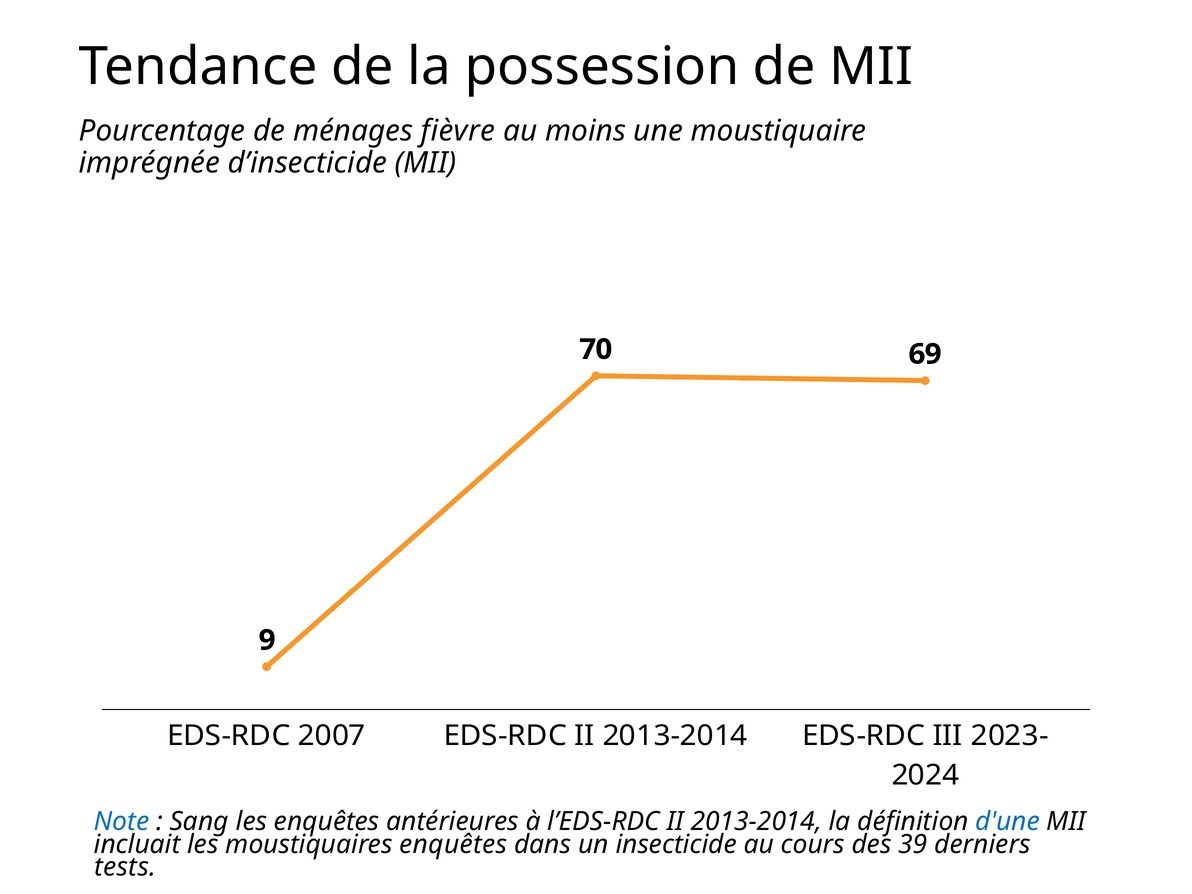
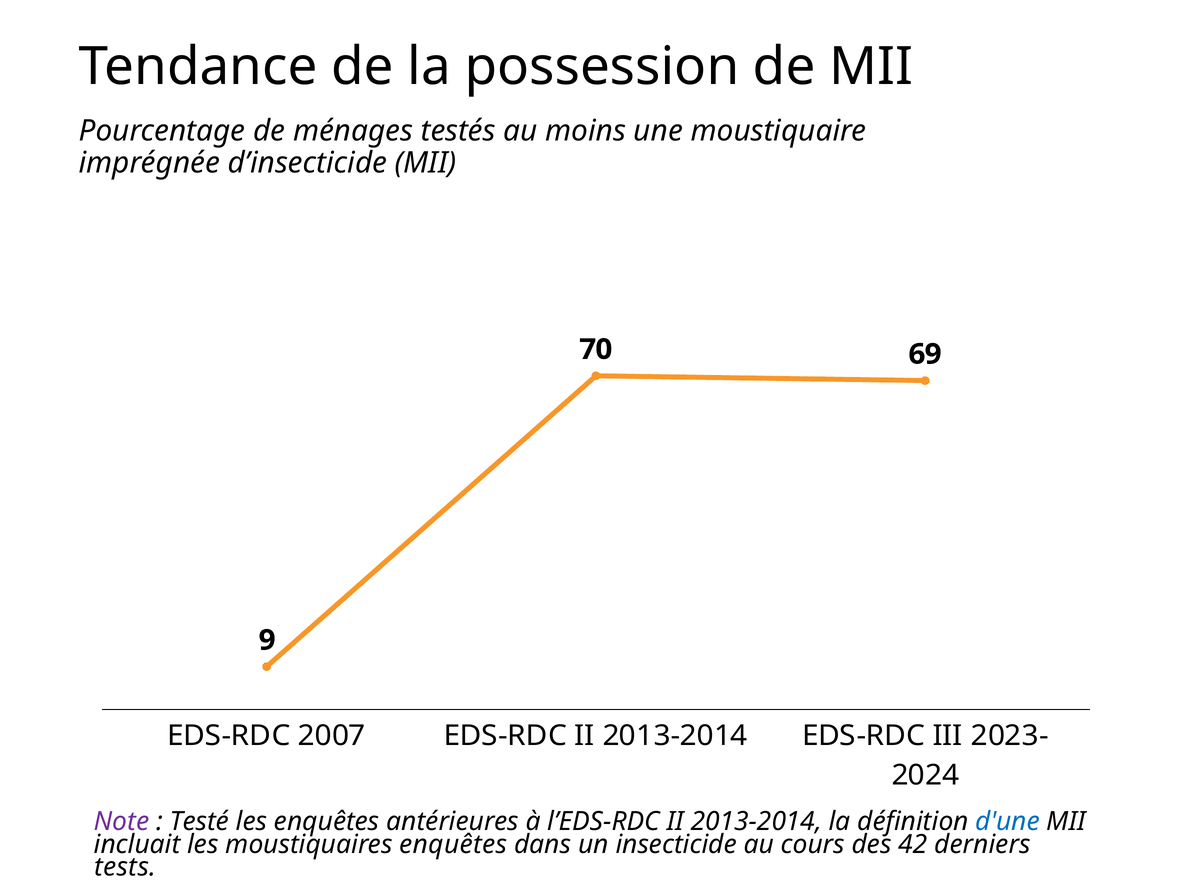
fièvre: fièvre -> testés
Note colour: blue -> purple
Sang: Sang -> Testé
39: 39 -> 42
